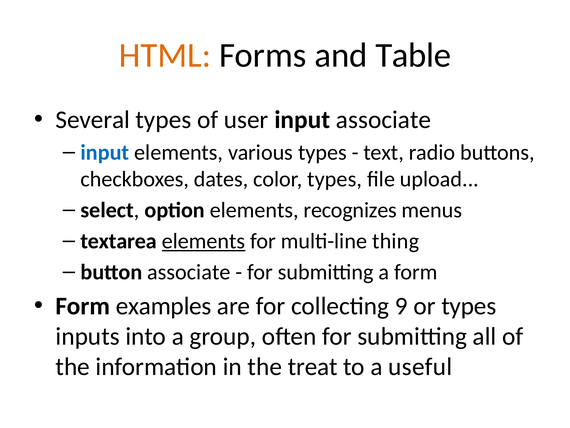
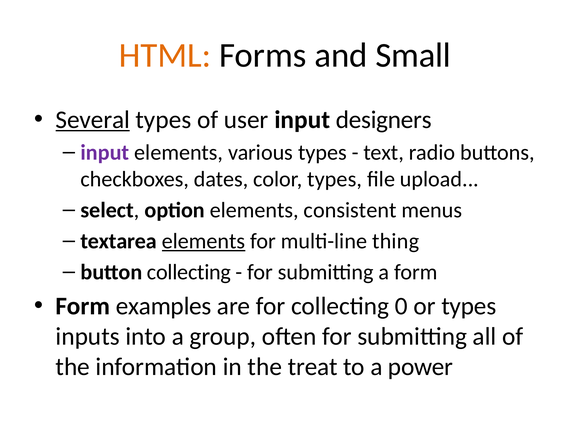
Table: Table -> Small
Several underline: none -> present
input associate: associate -> designers
input at (105, 152) colour: blue -> purple
recognizes: recognizes -> consistent
button associate: associate -> collecting
9: 9 -> 0
useful: useful -> power
